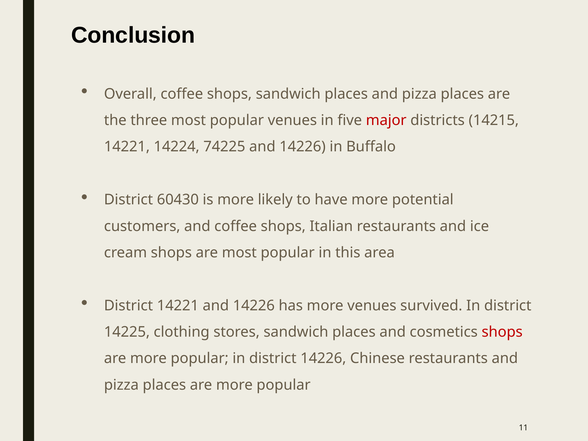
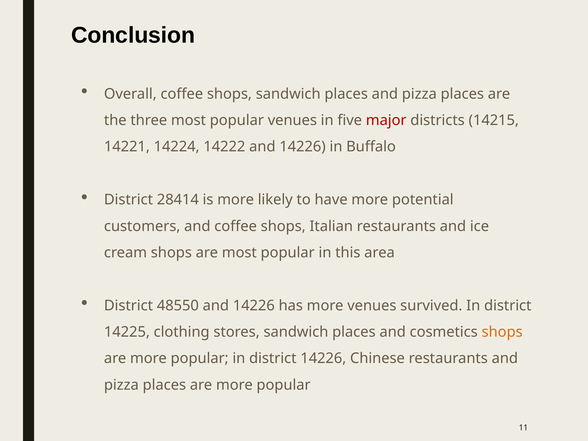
74225: 74225 -> 14222
60430: 60430 -> 28414
District 14221: 14221 -> 48550
shops at (502, 332) colour: red -> orange
